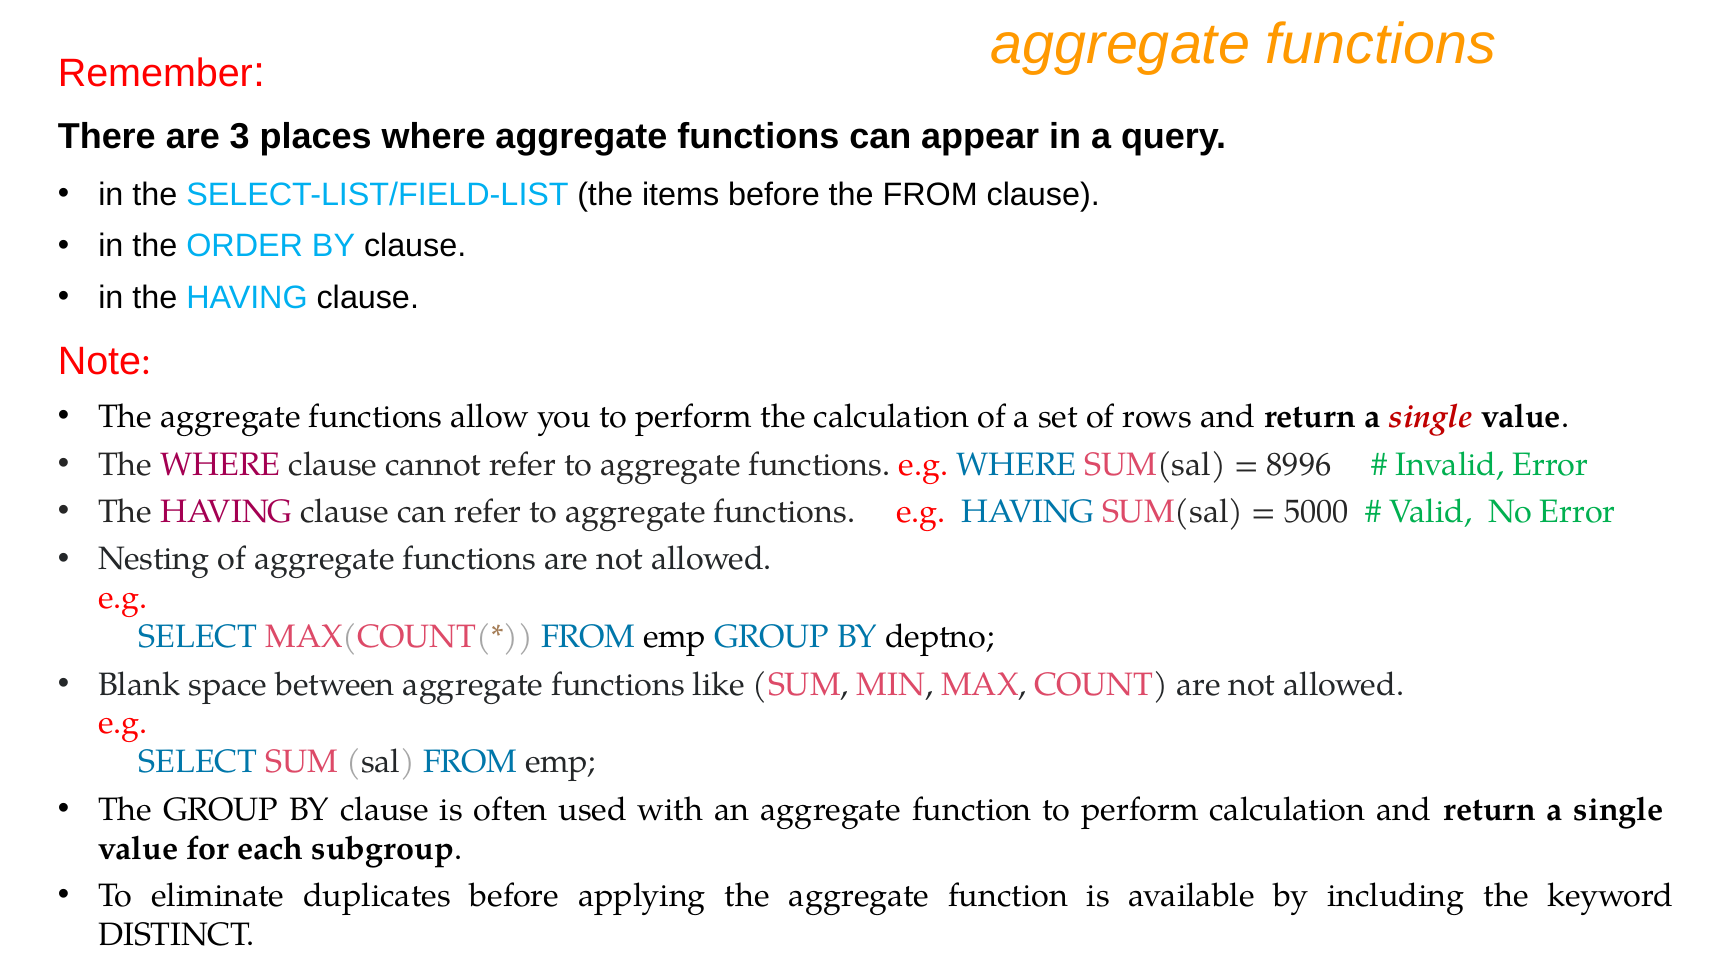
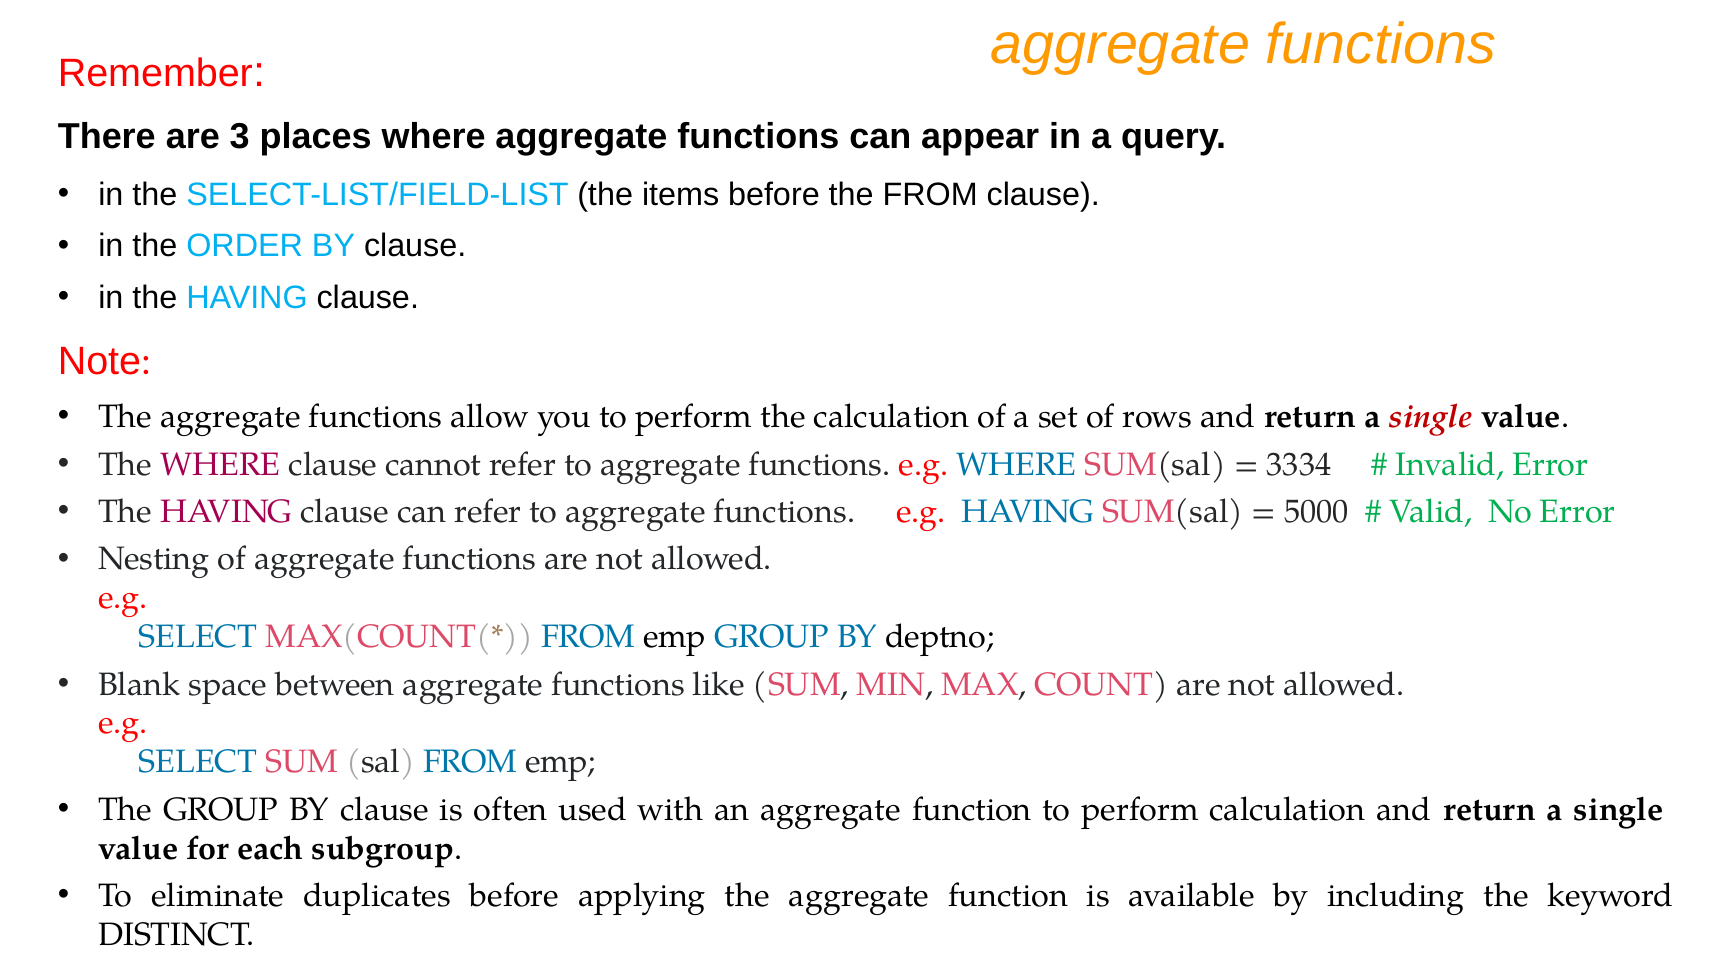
8996: 8996 -> 3334
